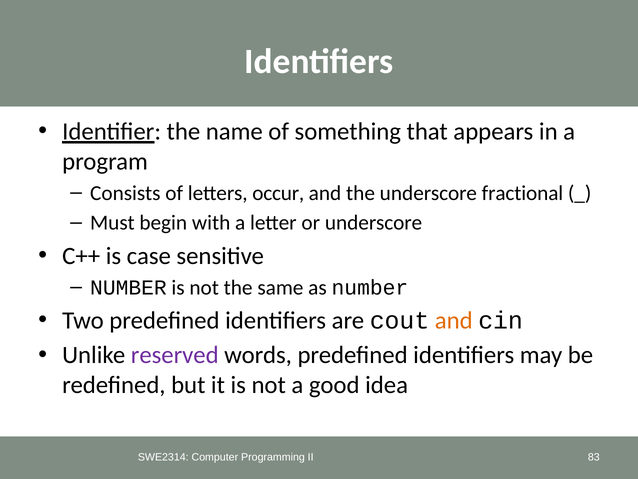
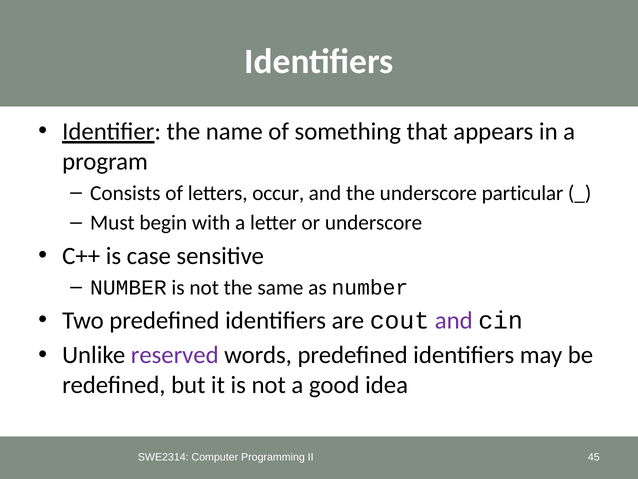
fractional: fractional -> particular
and at (454, 320) colour: orange -> purple
83: 83 -> 45
